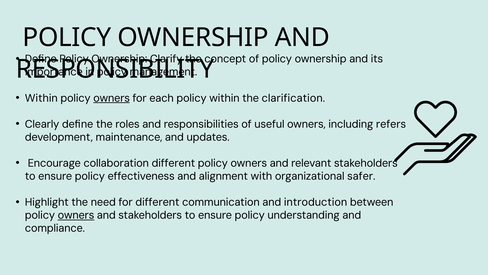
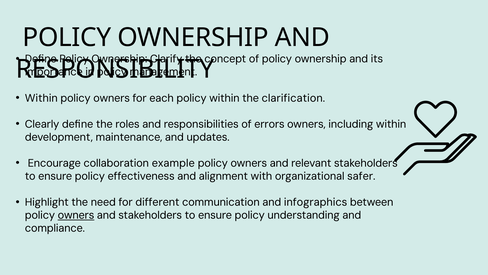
owners at (112, 98) underline: present -> none
useful: useful -> errors
including refers: refers -> within
collaboration different: different -> example
introduction: introduction -> infographics
